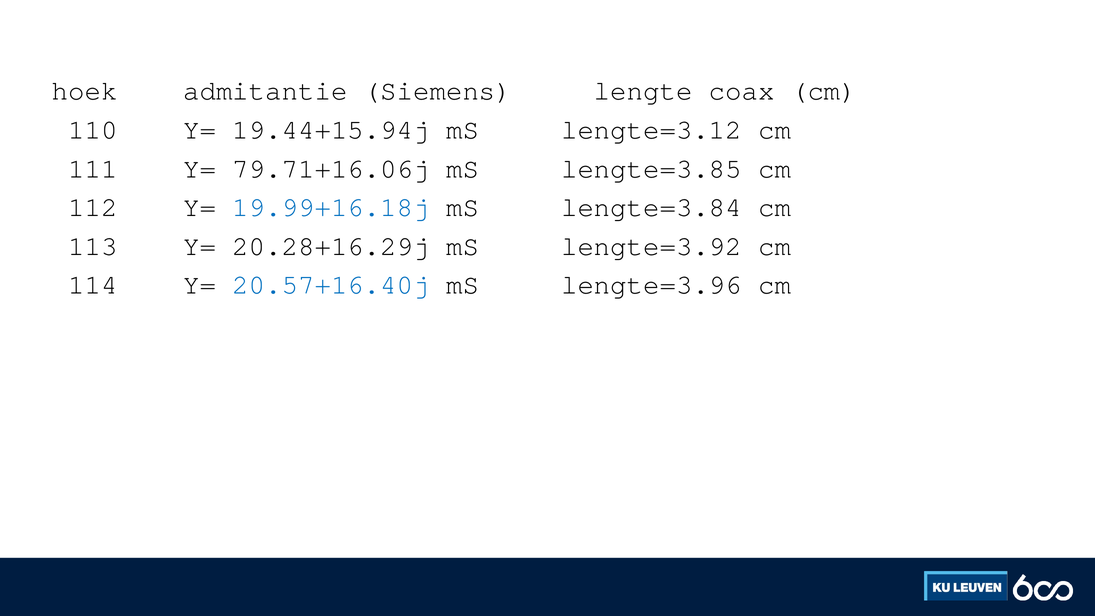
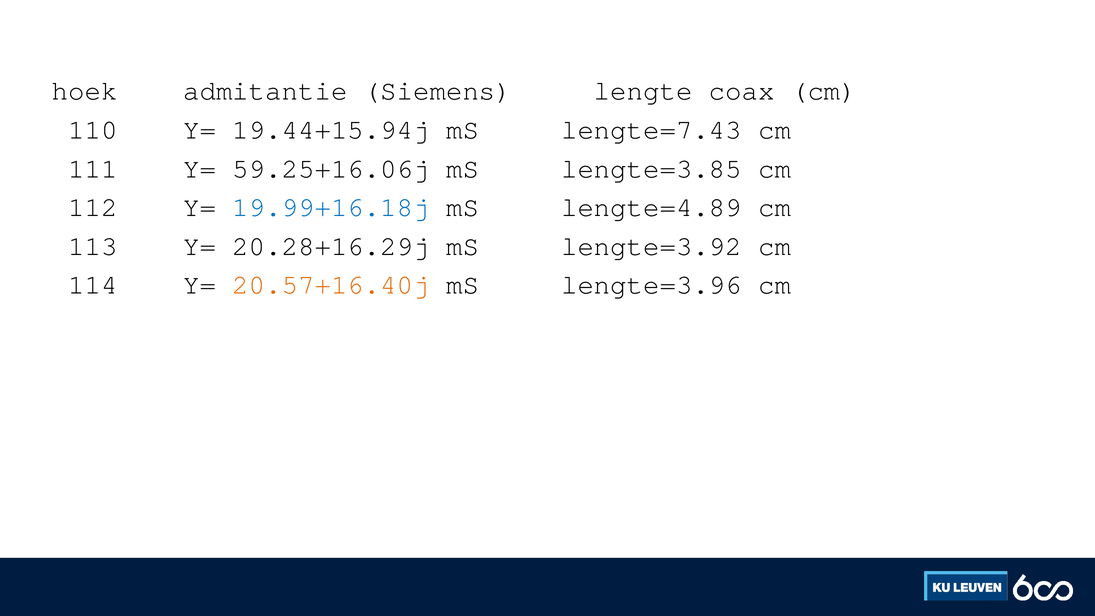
lengte=3.12: lengte=3.12 -> lengte=7.43
79.71+16.06j: 79.71+16.06j -> 59.25+16.06j
lengte=3.84: lengte=3.84 -> lengte=4.89
20.57+16.40j colour: blue -> orange
